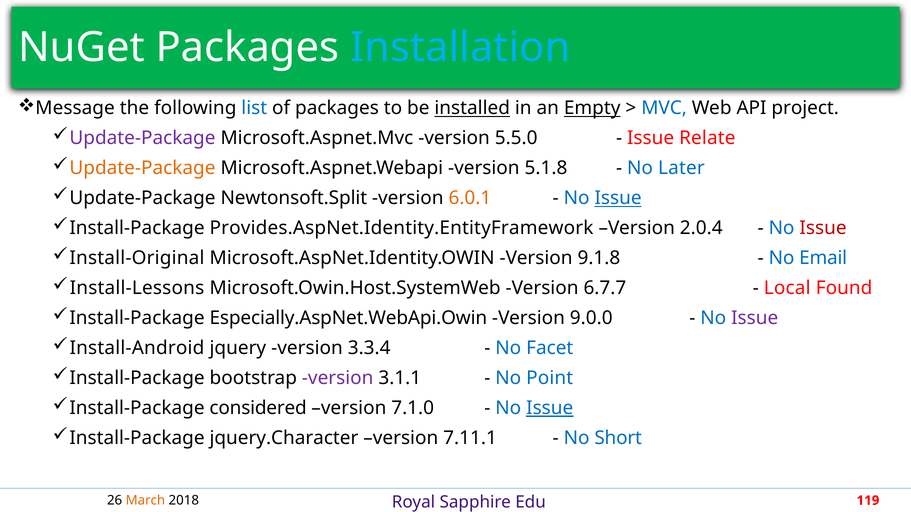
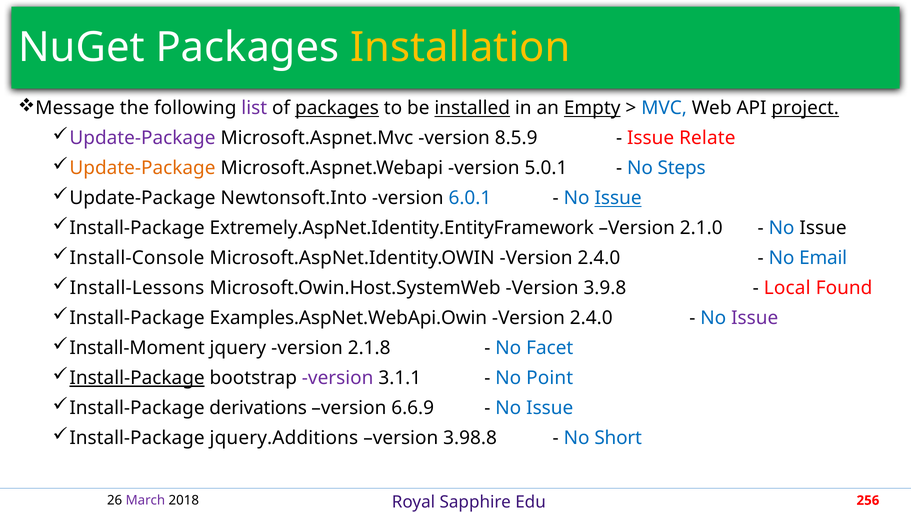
Installation colour: light blue -> yellow
list colour: blue -> purple
packages at (337, 108) underline: none -> present
project underline: none -> present
5.5.0: 5.5.0 -> 8.5.9
5.1.8: 5.1.8 -> 5.0.1
Later: Later -> Steps
Newtonsoft.Split: Newtonsoft.Split -> Newtonsoft.Into
6.0.1 colour: orange -> blue
Provides.AspNet.Identity.EntityFramework: Provides.AspNet.Identity.EntityFramework -> Extremely.AspNet.Identity.EntityFramework
2.0.4: 2.0.4 -> 2.1.0
Issue at (823, 228) colour: red -> black
Install-Original: Install-Original -> Install-Console
Microsoft.AspNet.Identity.OWIN Version 9.1.8: 9.1.8 -> 2.4.0
6.7.7: 6.7.7 -> 3.9.8
Especially.AspNet.WebApi.Owin: Especially.AspNet.WebApi.Owin -> Examples.AspNet.WebApi.Owin
9.0.0 at (591, 318): 9.0.0 -> 2.4.0
Install-Android: Install-Android -> Install-Moment
3.3.4: 3.3.4 -> 2.1.8
Install-Package at (137, 378) underline: none -> present
considered: considered -> derivations
7.1.0: 7.1.0 -> 6.6.9
Issue at (550, 408) underline: present -> none
jquery.Character: jquery.Character -> jquery.Additions
7.11.1: 7.11.1 -> 3.98.8
March colour: orange -> purple
119: 119 -> 256
